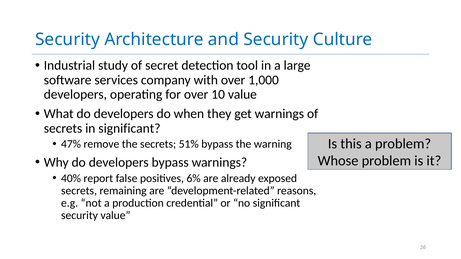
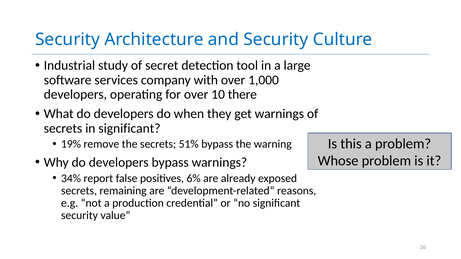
10 value: value -> there
47%: 47% -> 19%
40%: 40% -> 34%
